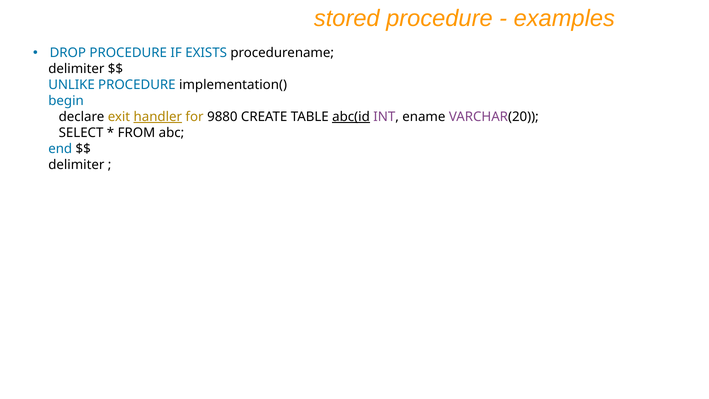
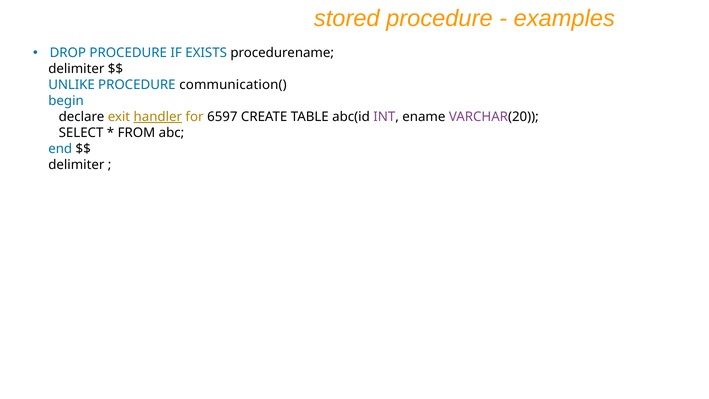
implementation(: implementation( -> communication(
9880: 9880 -> 6597
abc(id underline: present -> none
